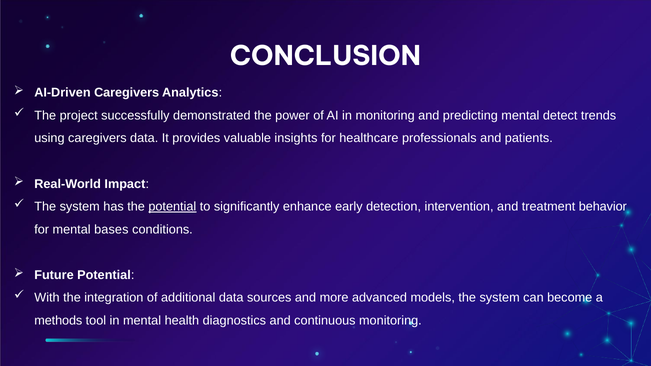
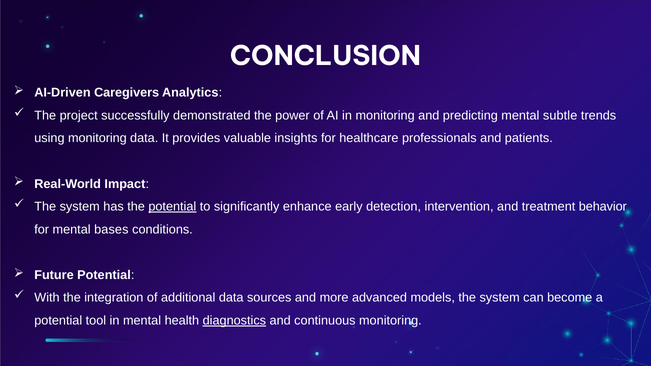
detect: detect -> subtle
using caregivers: caregivers -> monitoring
methods at (58, 321): methods -> potential
diagnostics underline: none -> present
